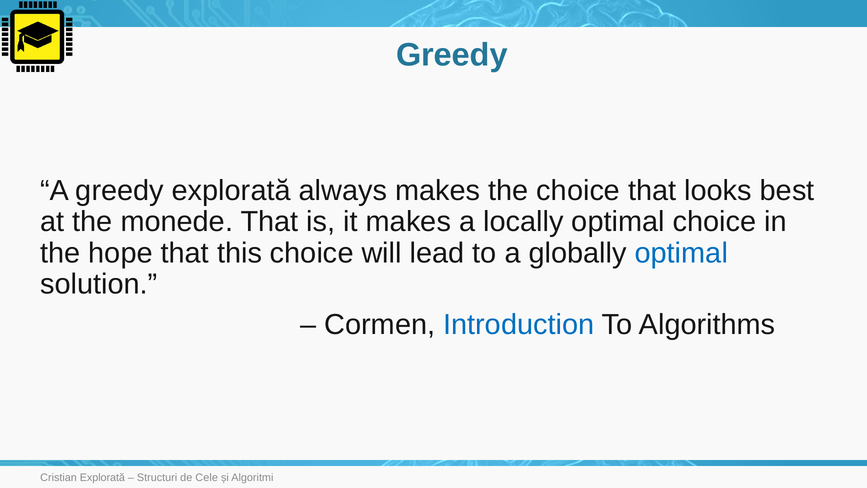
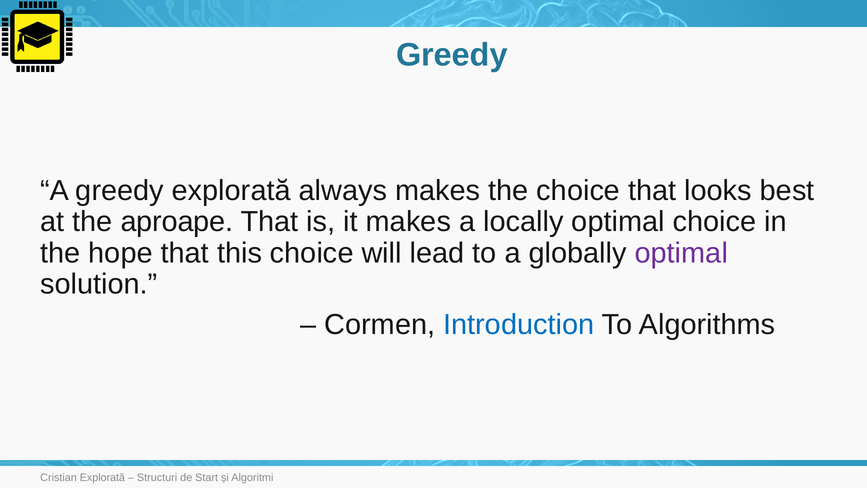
monede: monede -> aproape
optimal at (681, 253) colour: blue -> purple
Cele: Cele -> Start
